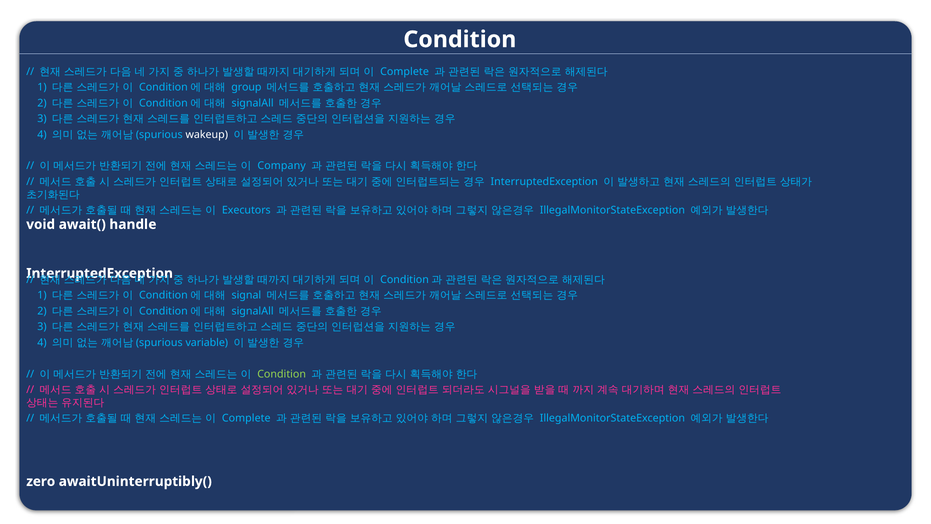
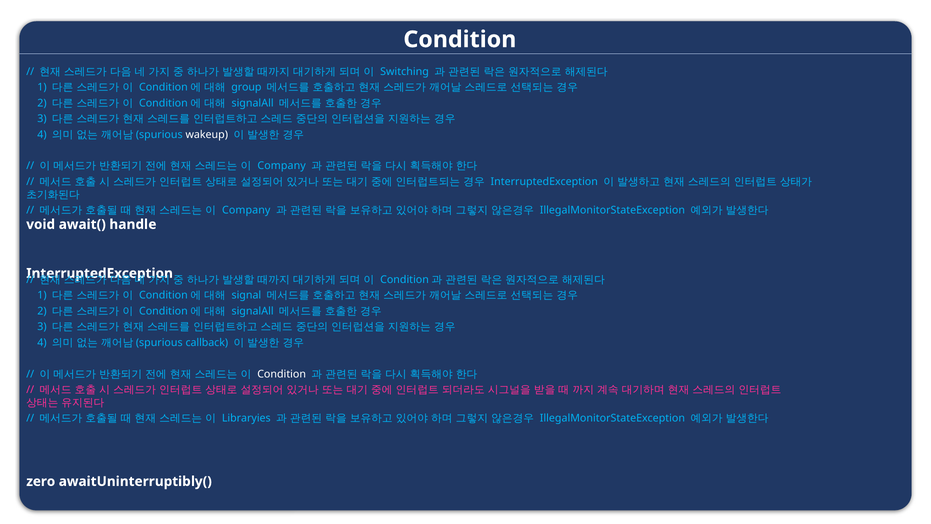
Complete at (405, 72): Complete -> Switching
Executors at (246, 210): Executors -> Company
variable: variable -> callback
Condition at (282, 374) colour: light green -> white
Complete at (246, 418): Complete -> Libraryies
